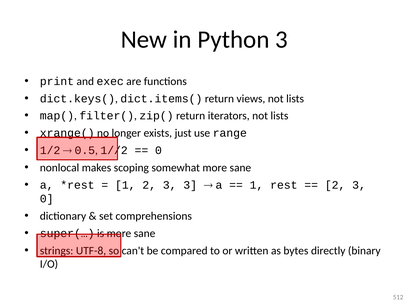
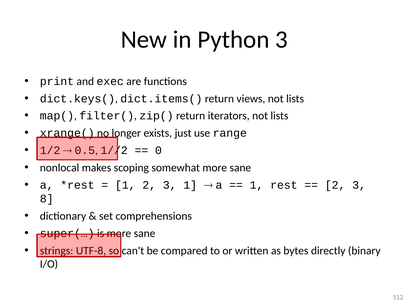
3 3: 3 -> 1
0 at (47, 199): 0 -> 8
